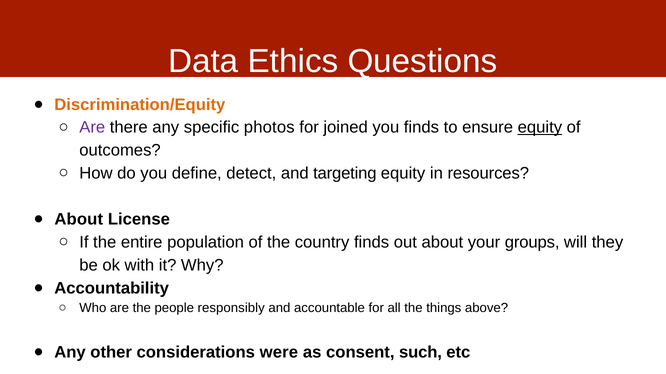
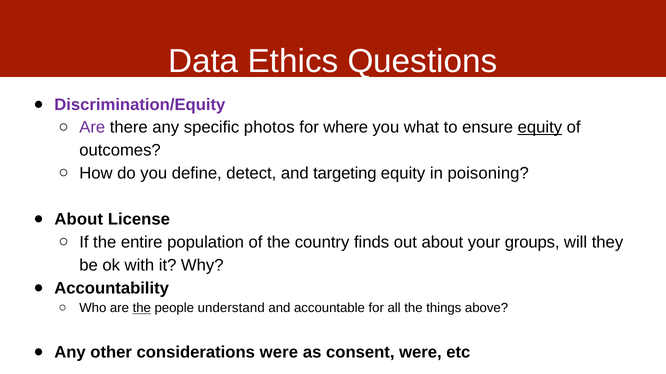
Discrimination/Equity colour: orange -> purple
joined: joined -> where
you finds: finds -> what
resources: resources -> poisoning
the at (142, 309) underline: none -> present
responsibly: responsibly -> understand
consent such: such -> were
